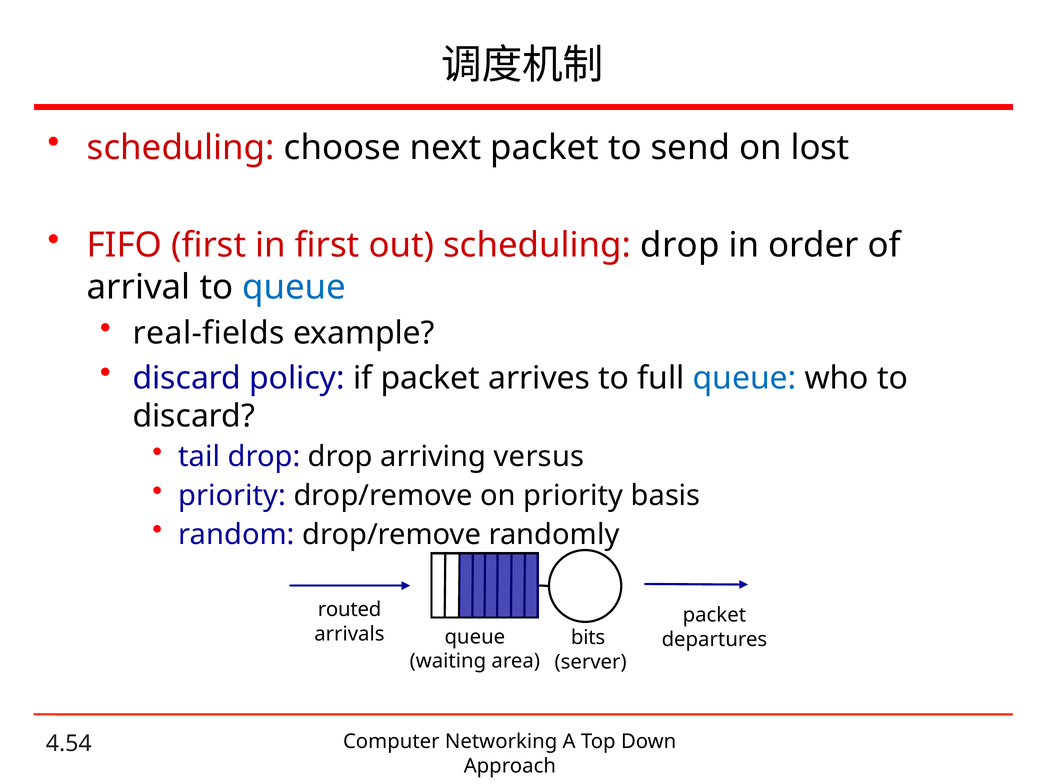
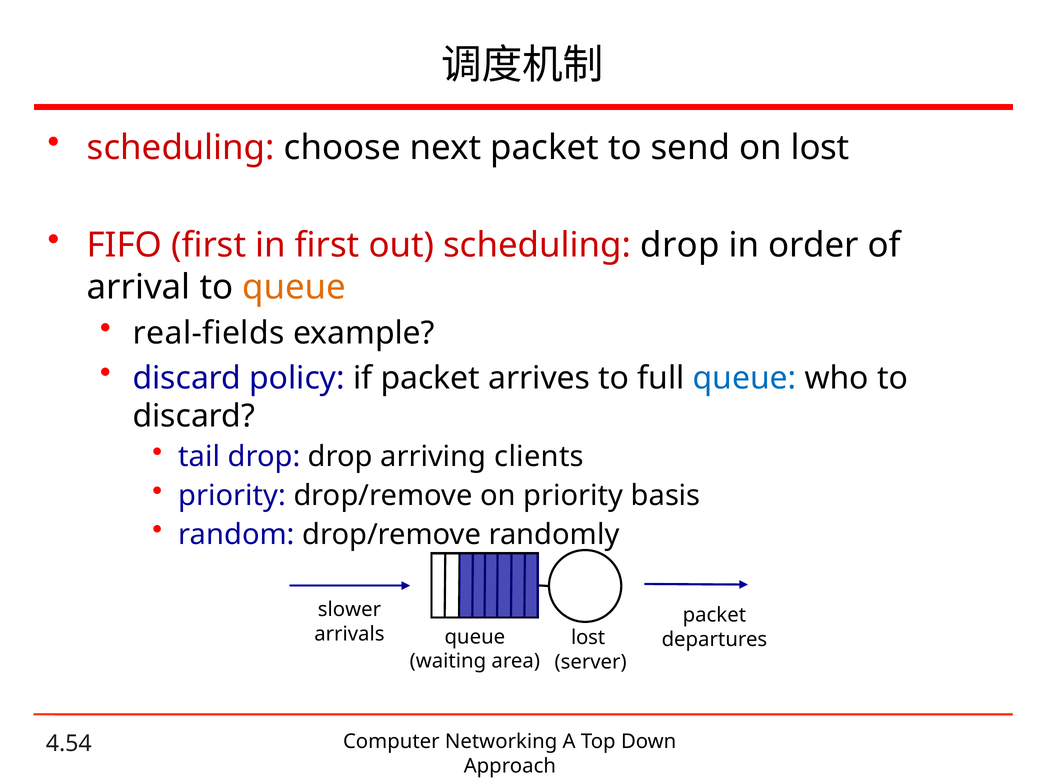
queue at (294, 287) colour: blue -> orange
versus: versus -> clients
routed: routed -> slower
bits at (588, 638): bits -> lost
